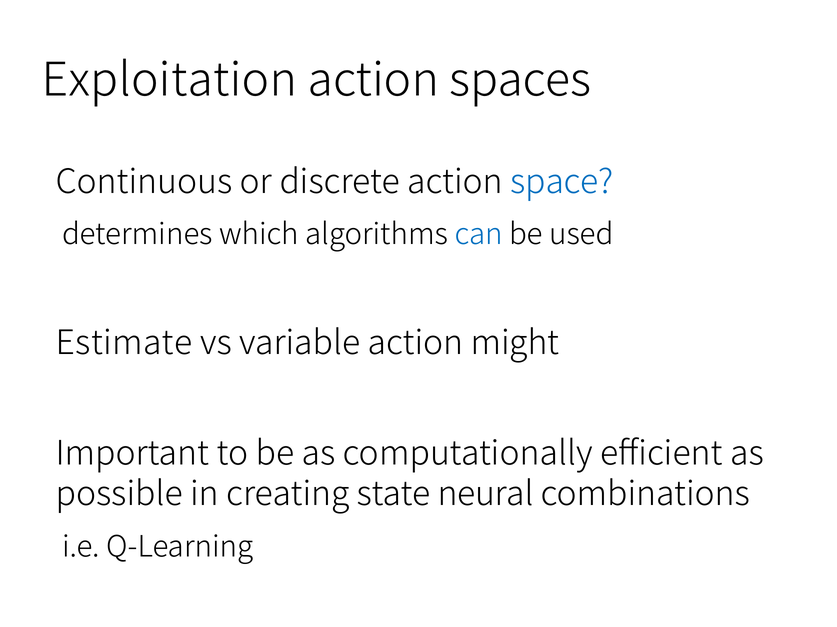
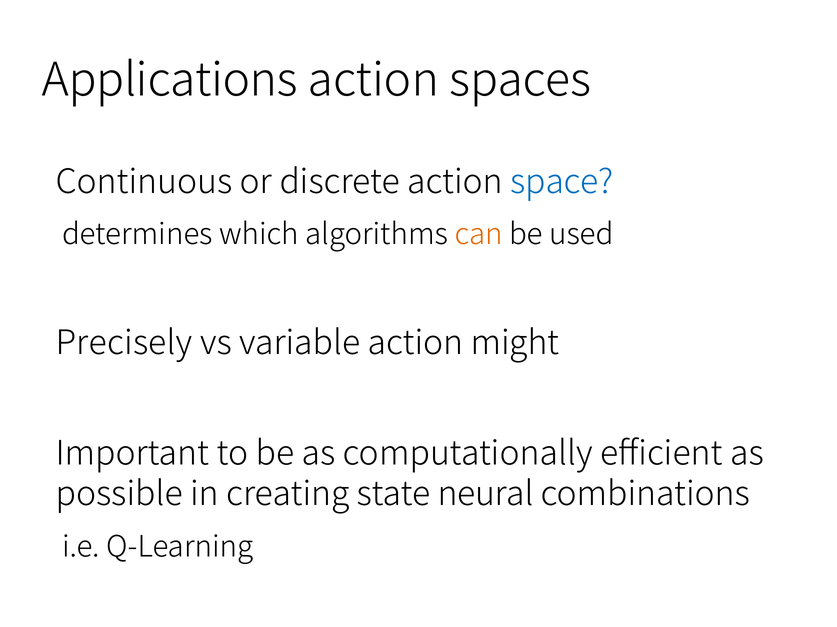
Exploitation: Exploitation -> Applications
can colour: blue -> orange
Estimate: Estimate -> Precisely
